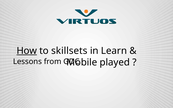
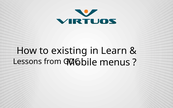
How underline: present -> none
skillsets: skillsets -> existing
played: played -> menus
